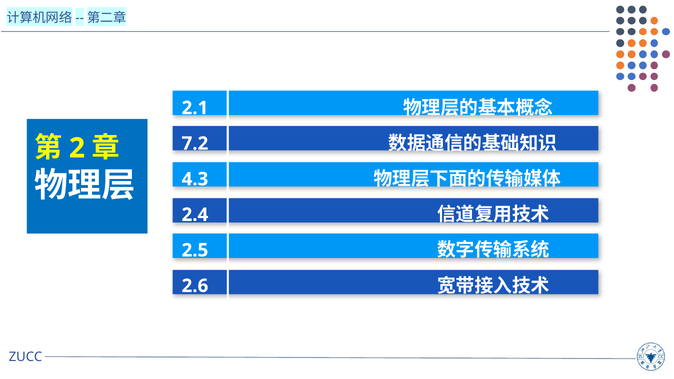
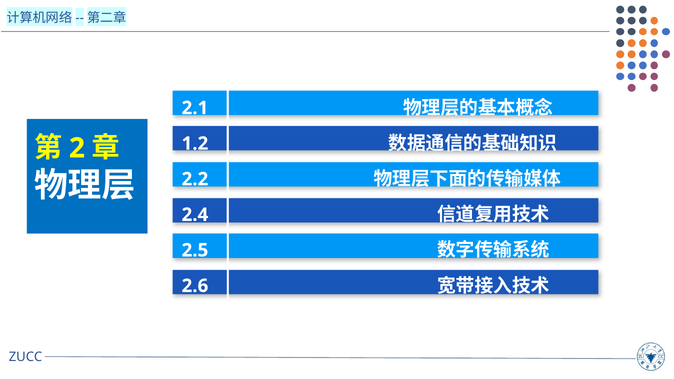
7.2: 7.2 -> 1.2
4.3: 4.3 -> 2.2
